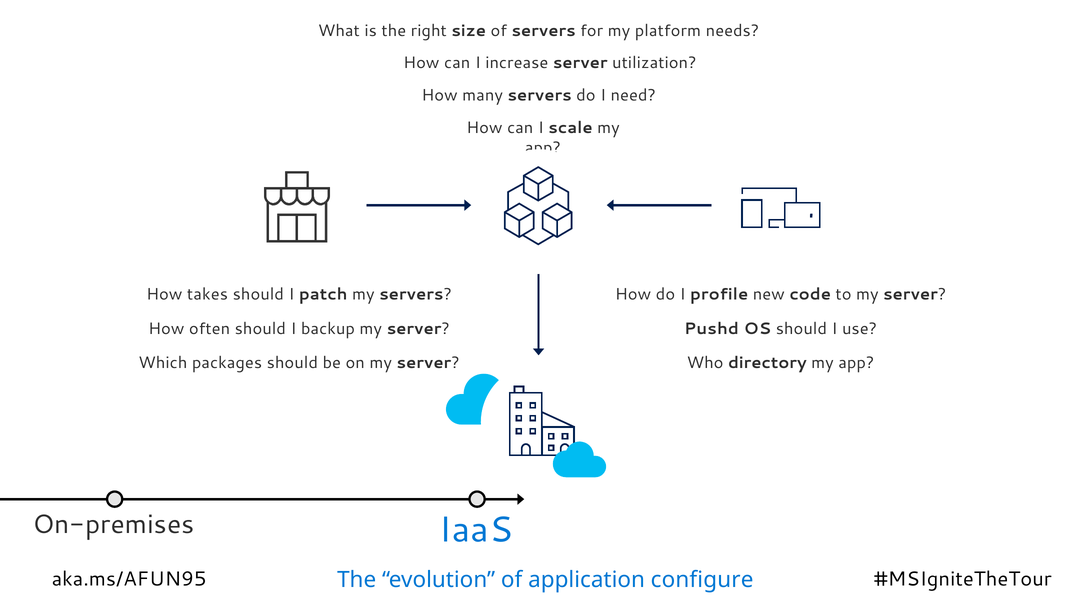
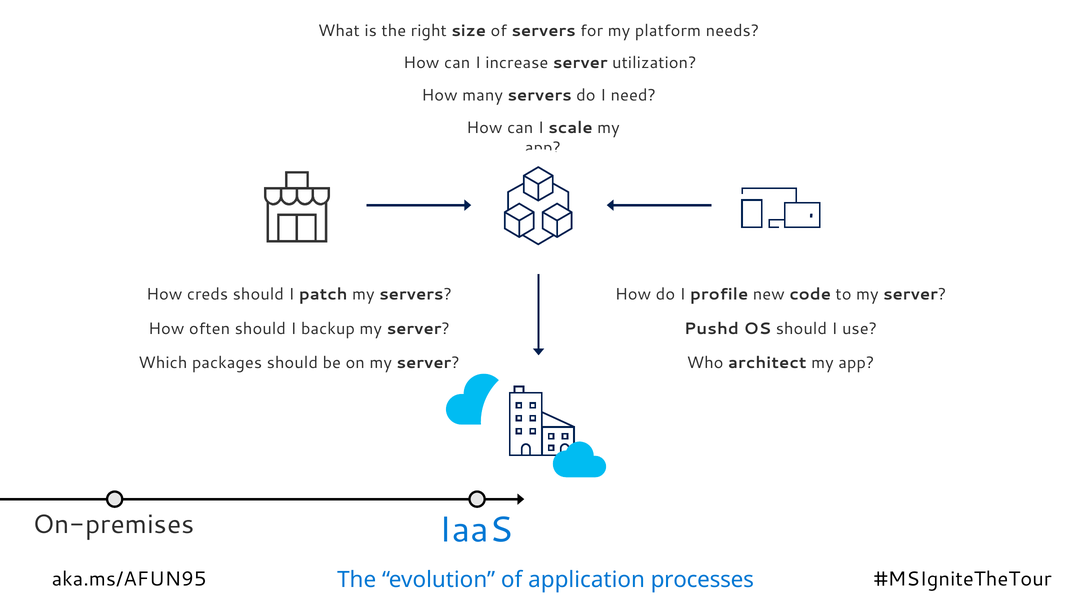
takes: takes -> creds
directory: directory -> architect
configure: configure -> processes
